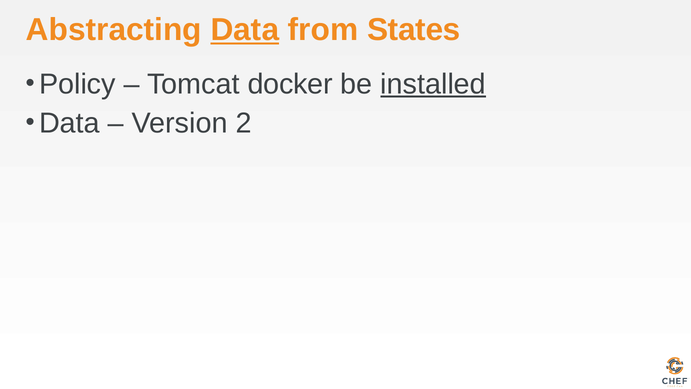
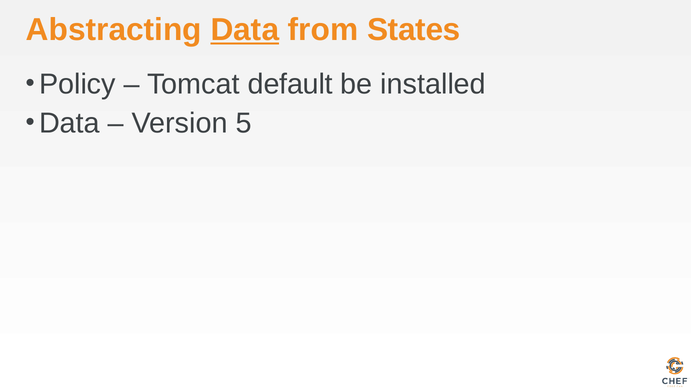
docker: docker -> default
installed underline: present -> none
2: 2 -> 5
